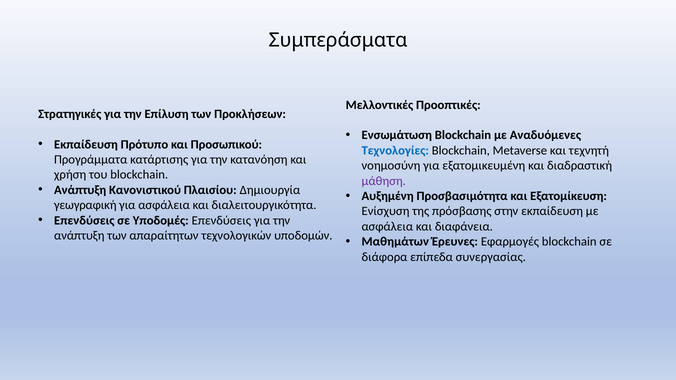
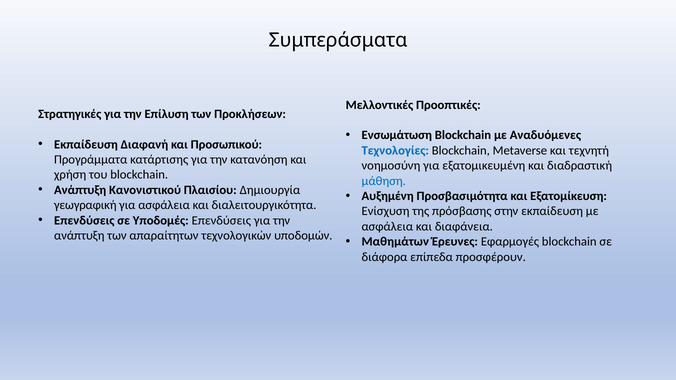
Πρότυπο: Πρότυπο -> Διαφανή
μάθηση colour: purple -> blue
συνεργασίας: συνεργασίας -> προσφέρουν
